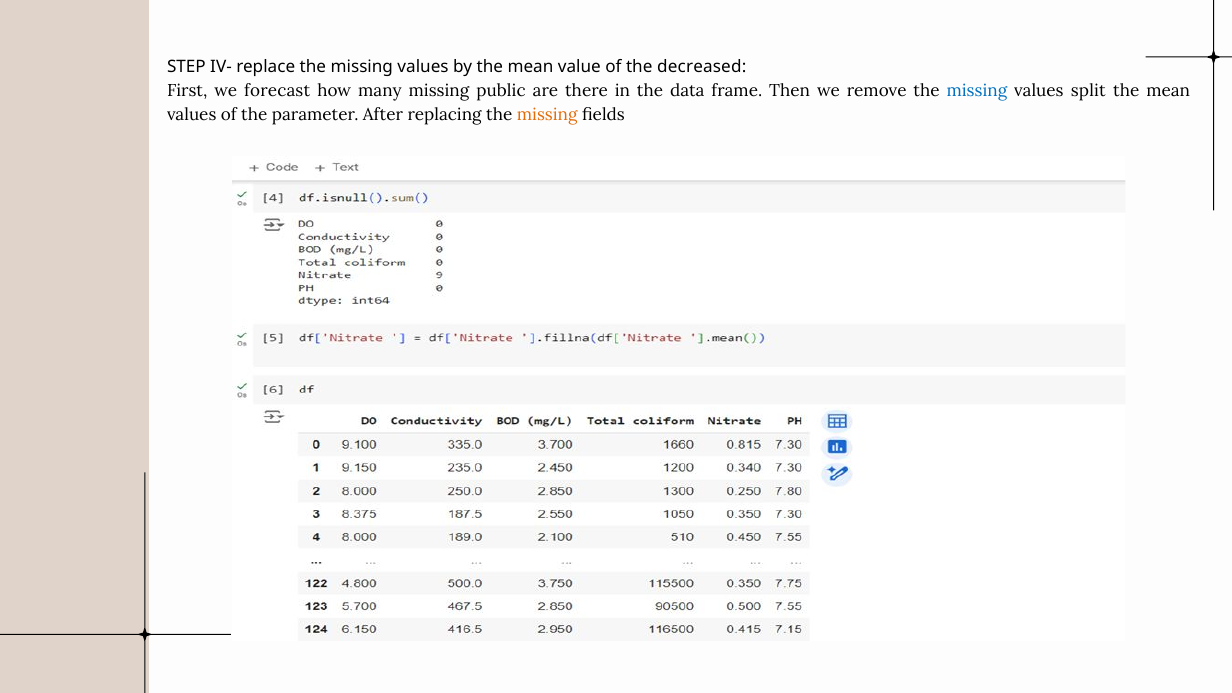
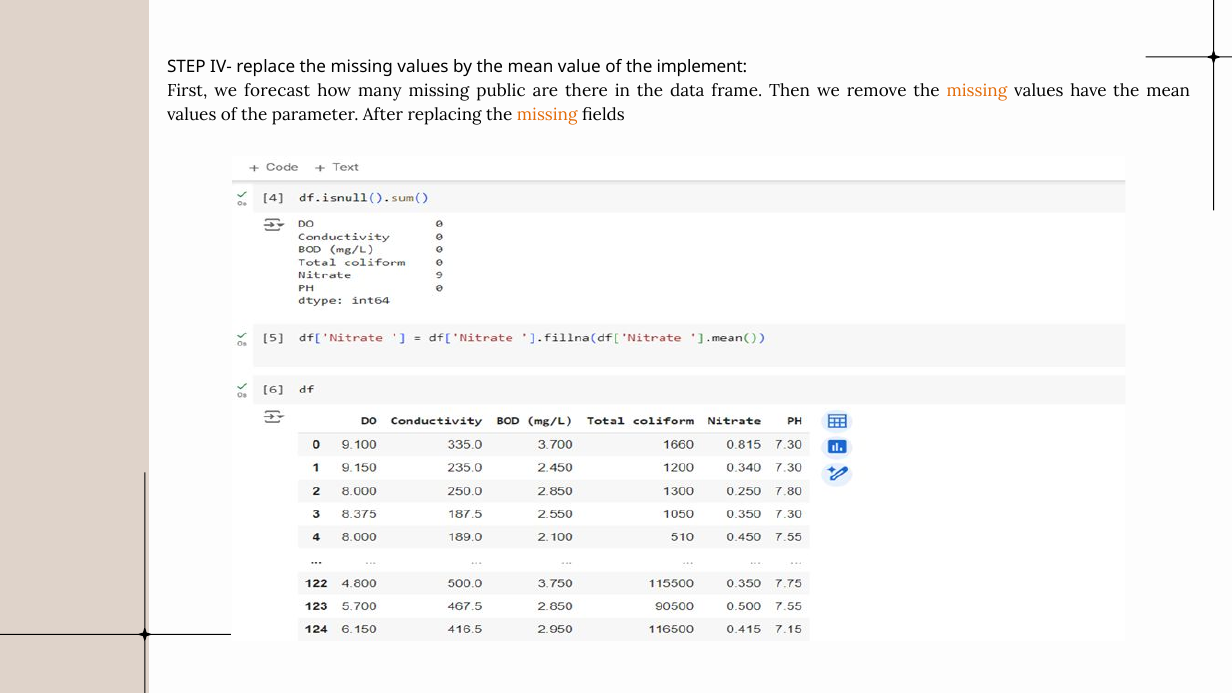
decreased: decreased -> implement
missing at (977, 91) colour: blue -> orange
split: split -> have
